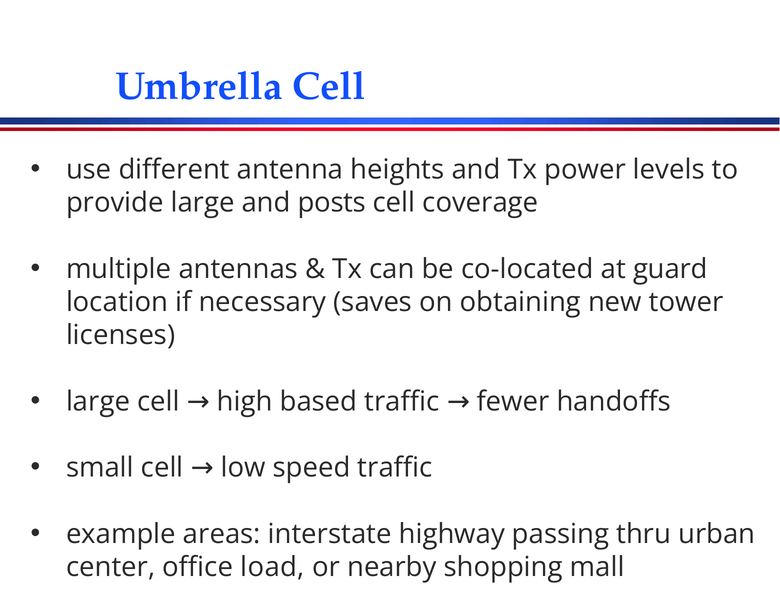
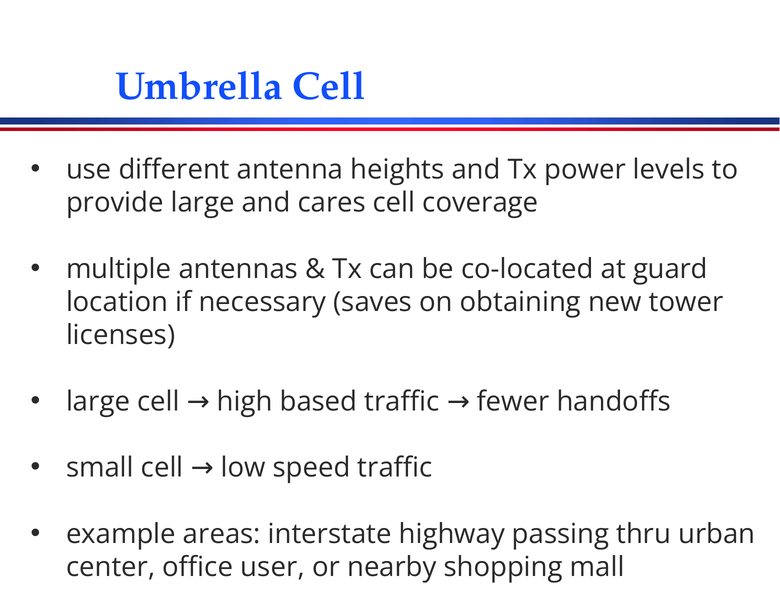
posts: posts -> cares
load: load -> user
